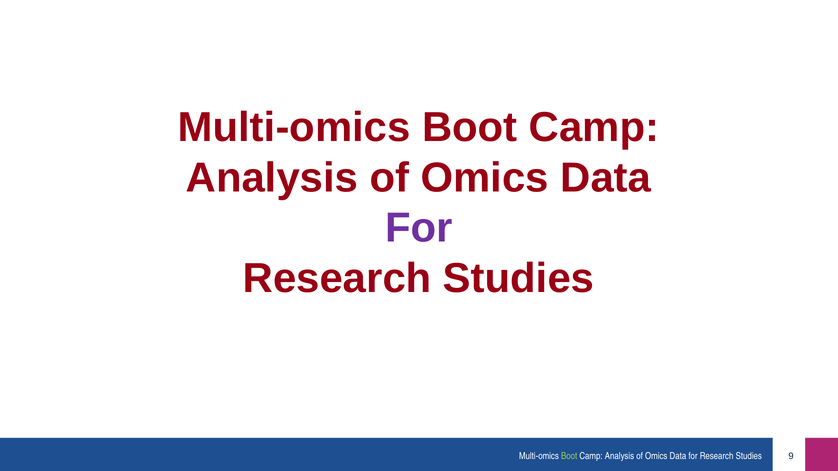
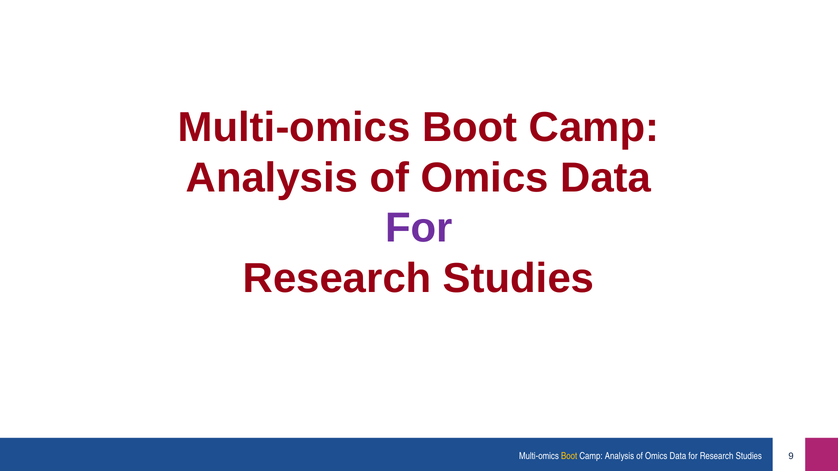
Boot at (569, 457) colour: light green -> yellow
